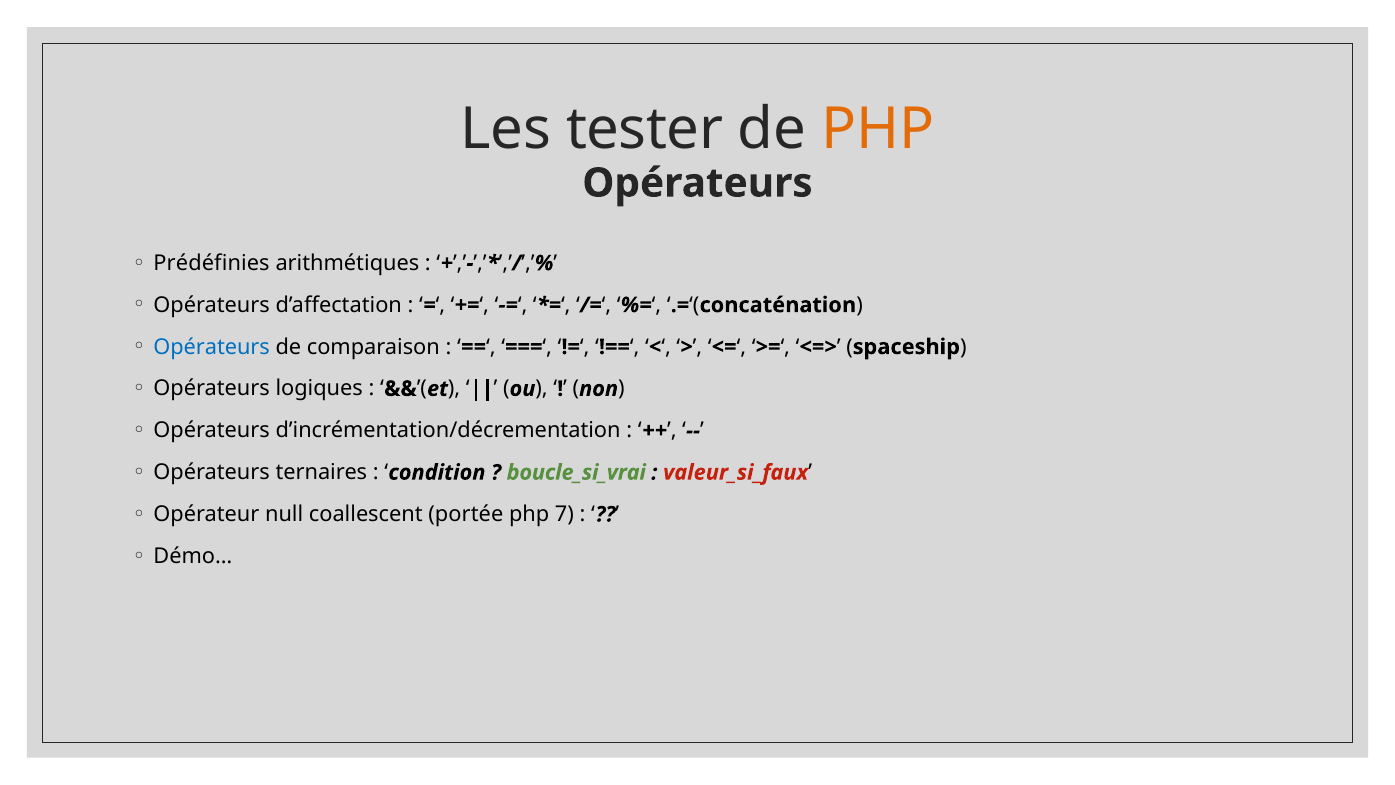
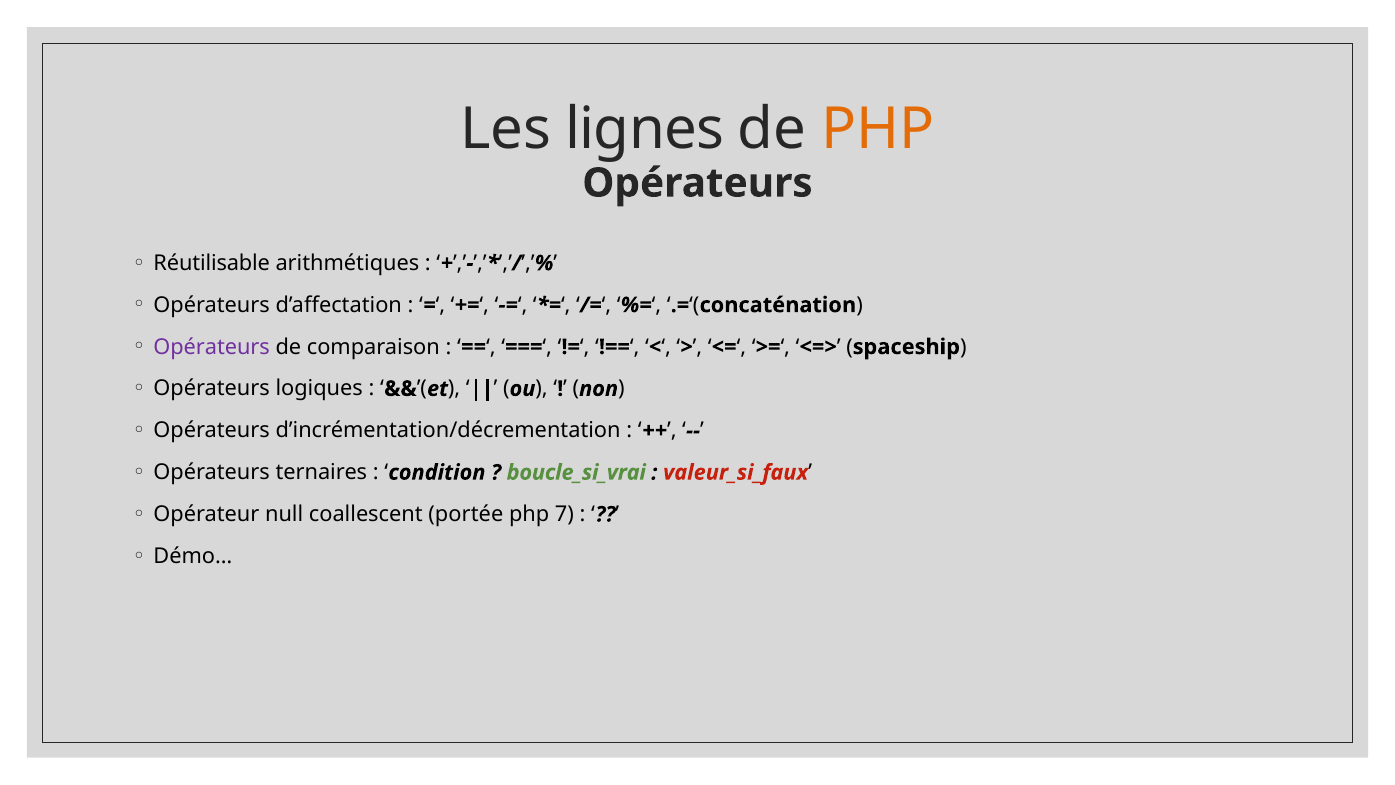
tester: tester -> lignes
Prédéfinies: Prédéfinies -> Réutilisable
Opérateurs at (212, 347) colour: blue -> purple
